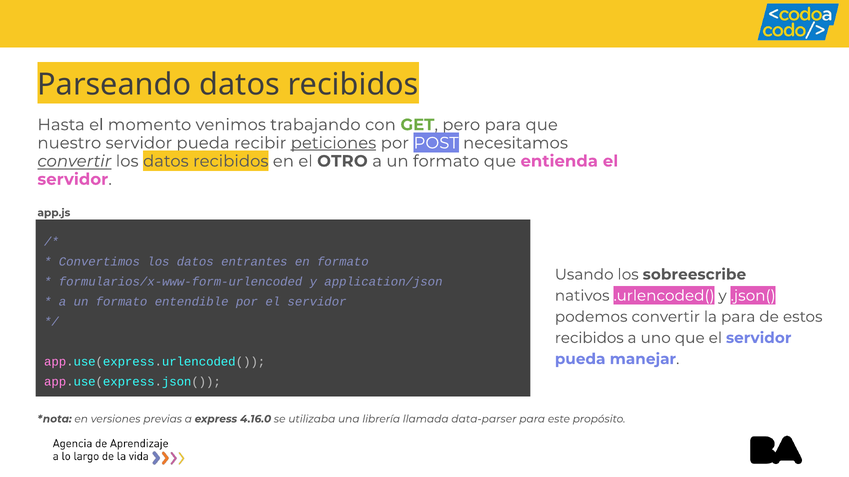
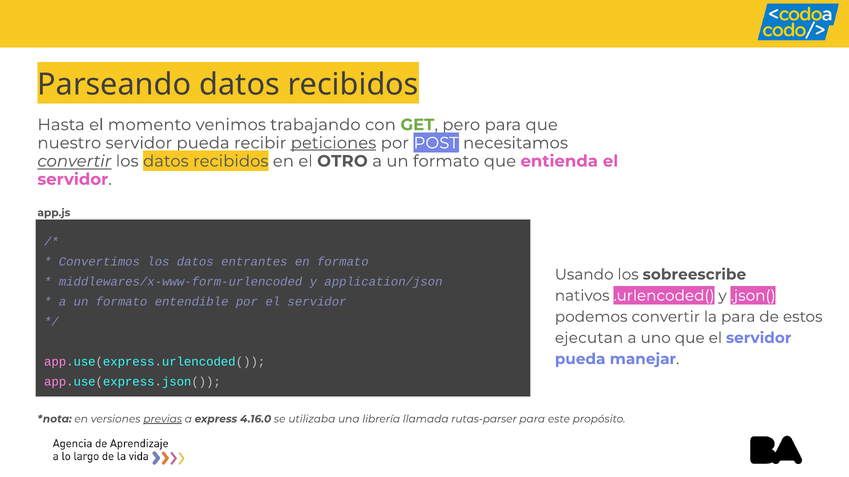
formularios/x-www-form-urlencoded: formularios/x-www-form-urlencoded -> middlewares/x-www-form-urlencoded
recibidos at (589, 338): recibidos -> ejecutan
previas underline: none -> present
data-parser: data-parser -> rutas-parser
